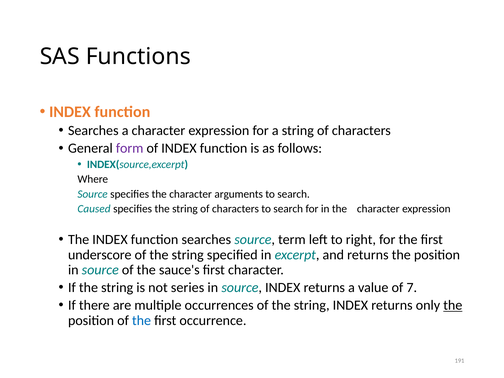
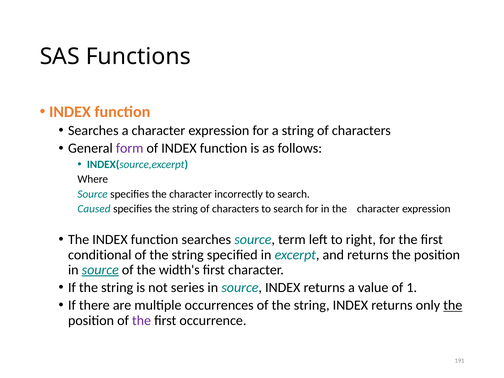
arguments: arguments -> incorrectly
underscore: underscore -> conditional
source at (100, 270) underline: none -> present
sauce's: sauce's -> width's
7: 7 -> 1
the at (142, 320) colour: blue -> purple
